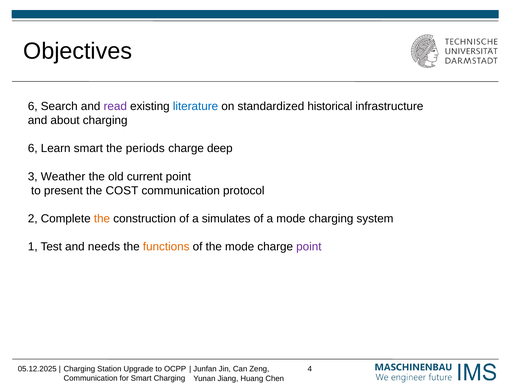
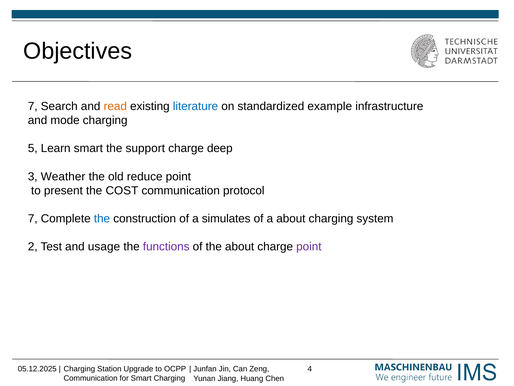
6 at (33, 106): 6 -> 7
read colour: purple -> orange
historical: historical -> example
about: about -> mode
6 at (33, 148): 6 -> 5
periods: periods -> support
current: current -> reduce
2 at (33, 218): 2 -> 7
the at (102, 218) colour: orange -> blue
a mode: mode -> about
1: 1 -> 2
needs: needs -> usage
functions colour: orange -> purple
the mode: mode -> about
